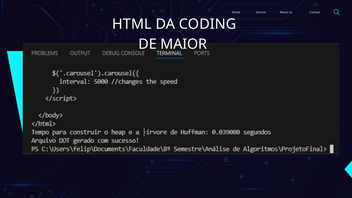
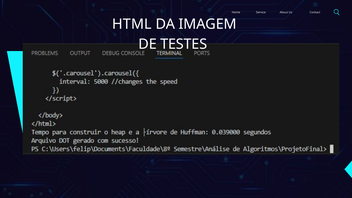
CODING: CODING -> IMAGEM
MAIOR: MAIOR -> TESTES
